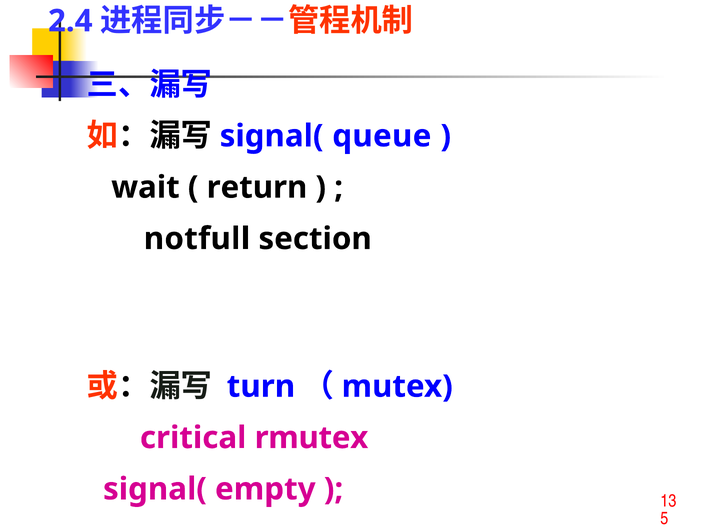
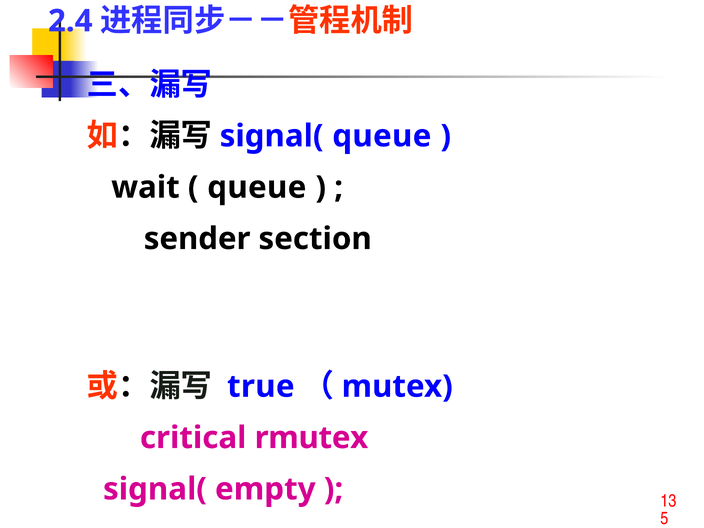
return at (257, 187): return -> queue
notfull: notfull -> sender
turn: turn -> true
